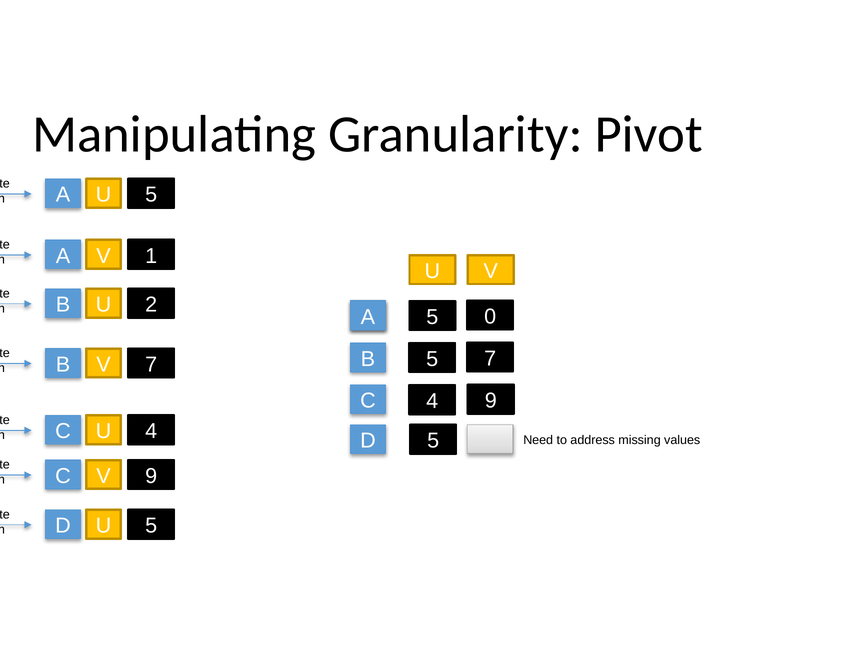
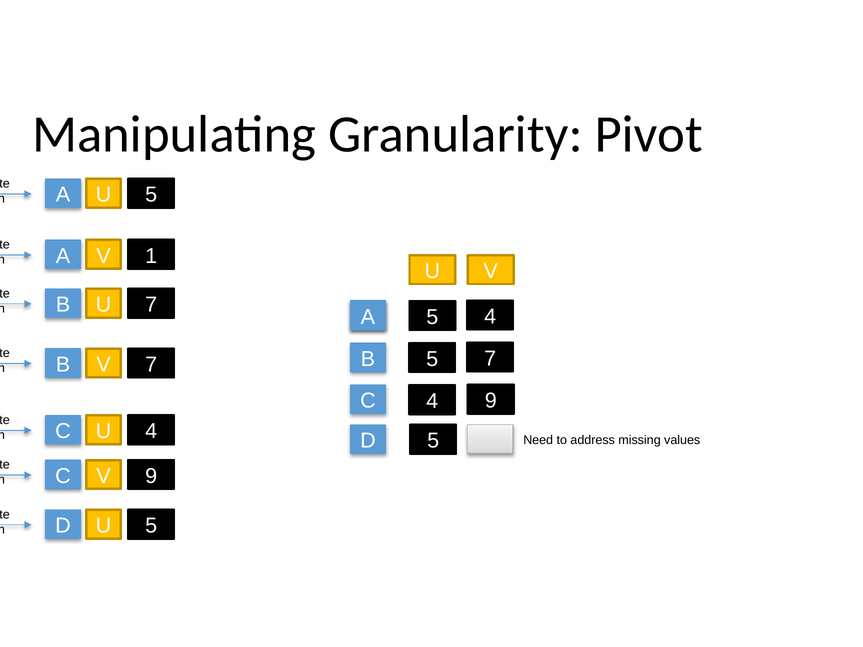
2 at (151, 305): 2 -> 7
0 at (490, 317): 0 -> 4
